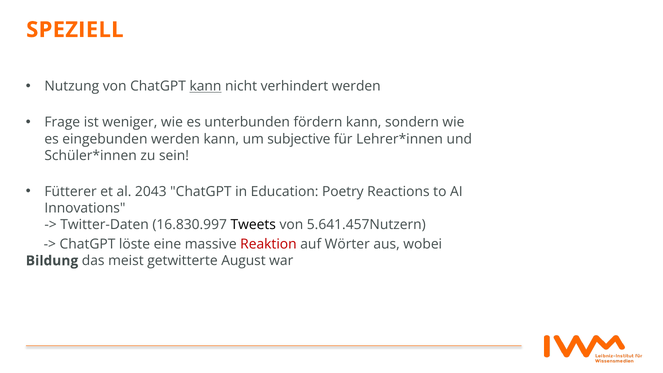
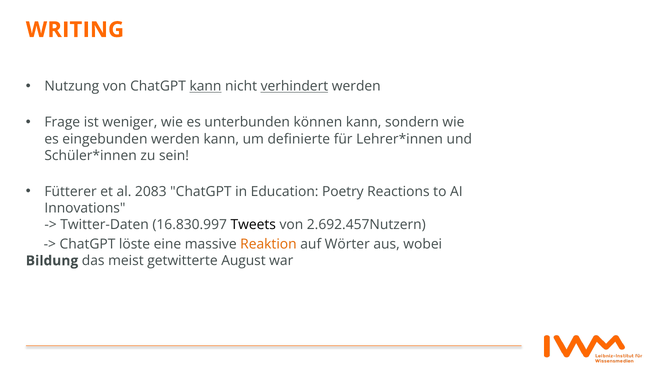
SPEZIELL: SPEZIELL -> WRITING
verhindert underline: none -> present
fördern: fördern -> können
subjective: subjective -> definierte
2043: 2043 -> 2083
5.641.457Nutzern: 5.641.457Nutzern -> 2.692.457Nutzern
Reaktion colour: red -> orange
